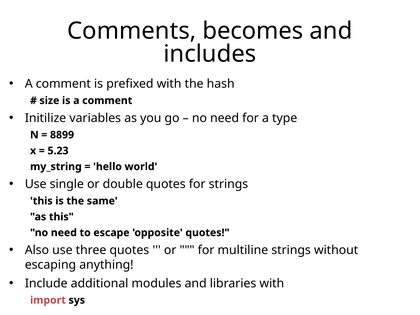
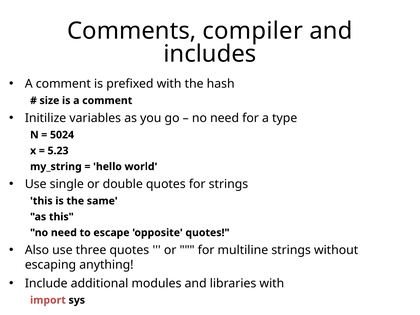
becomes: becomes -> compiler
8899: 8899 -> 5024
